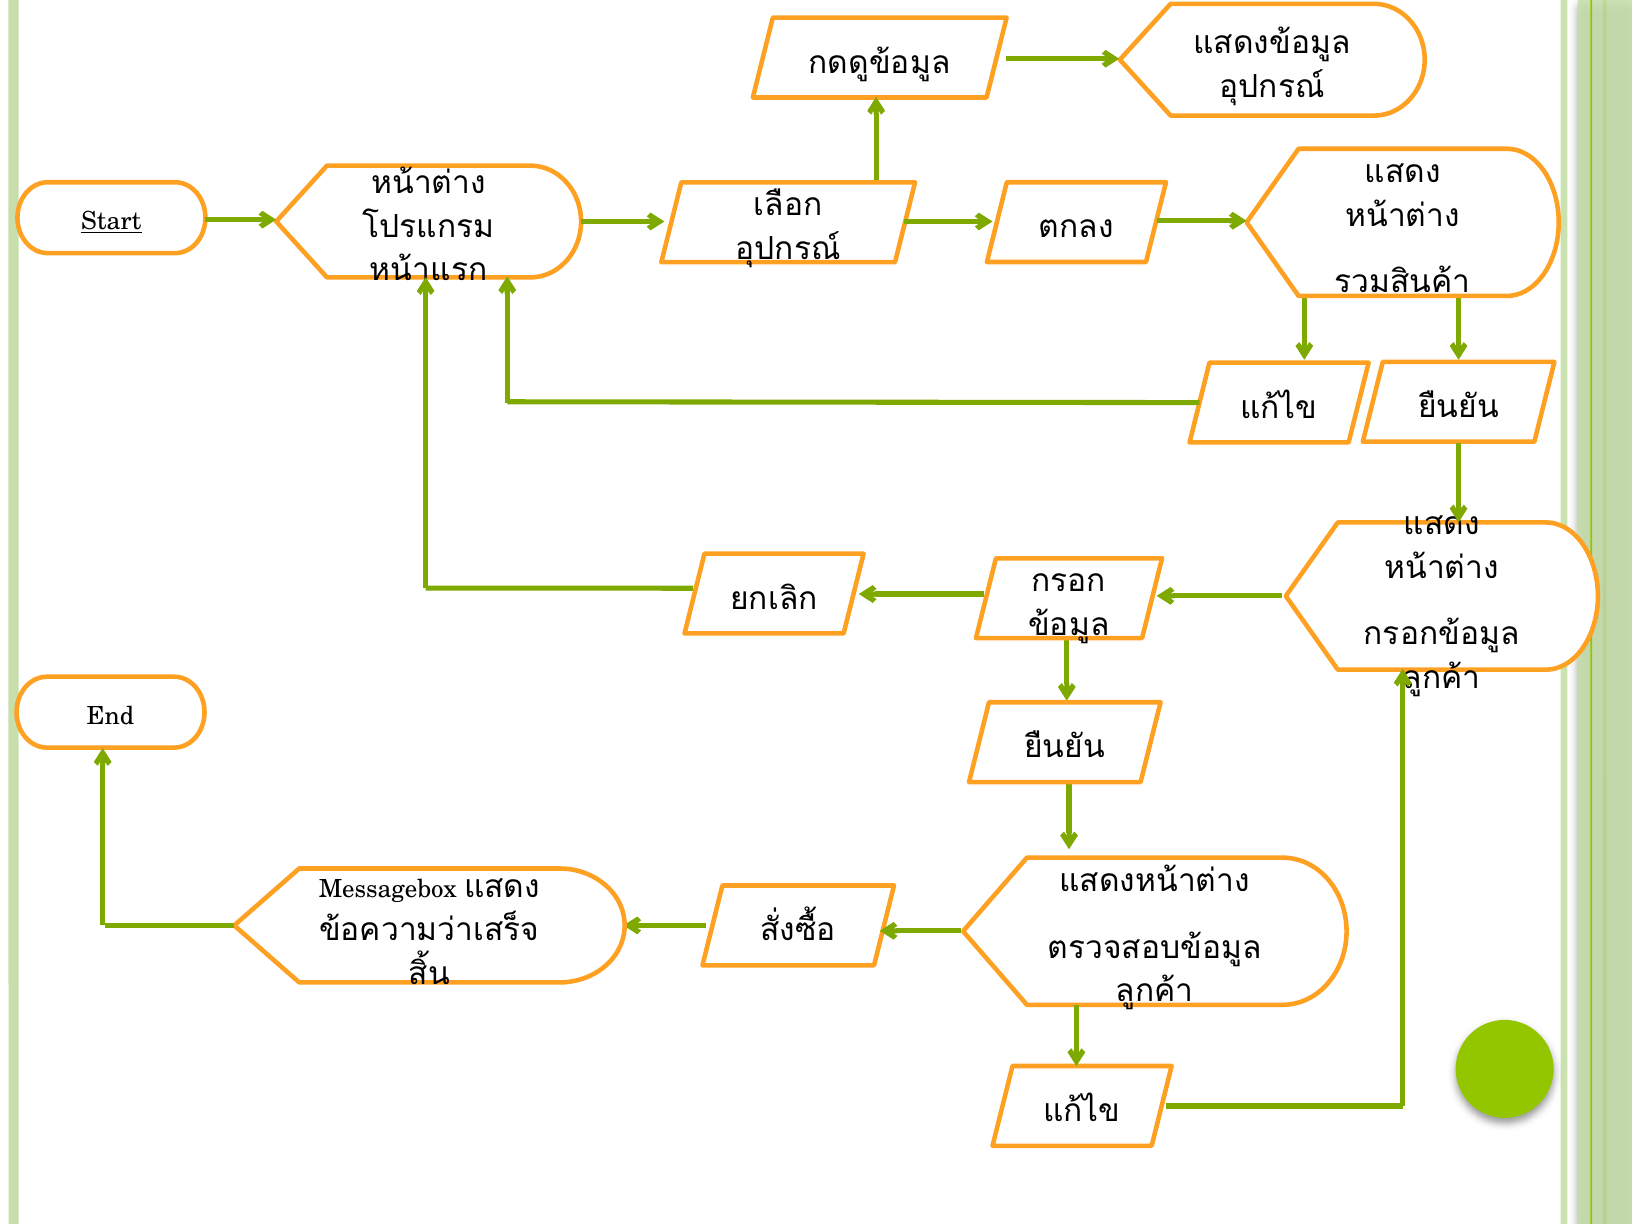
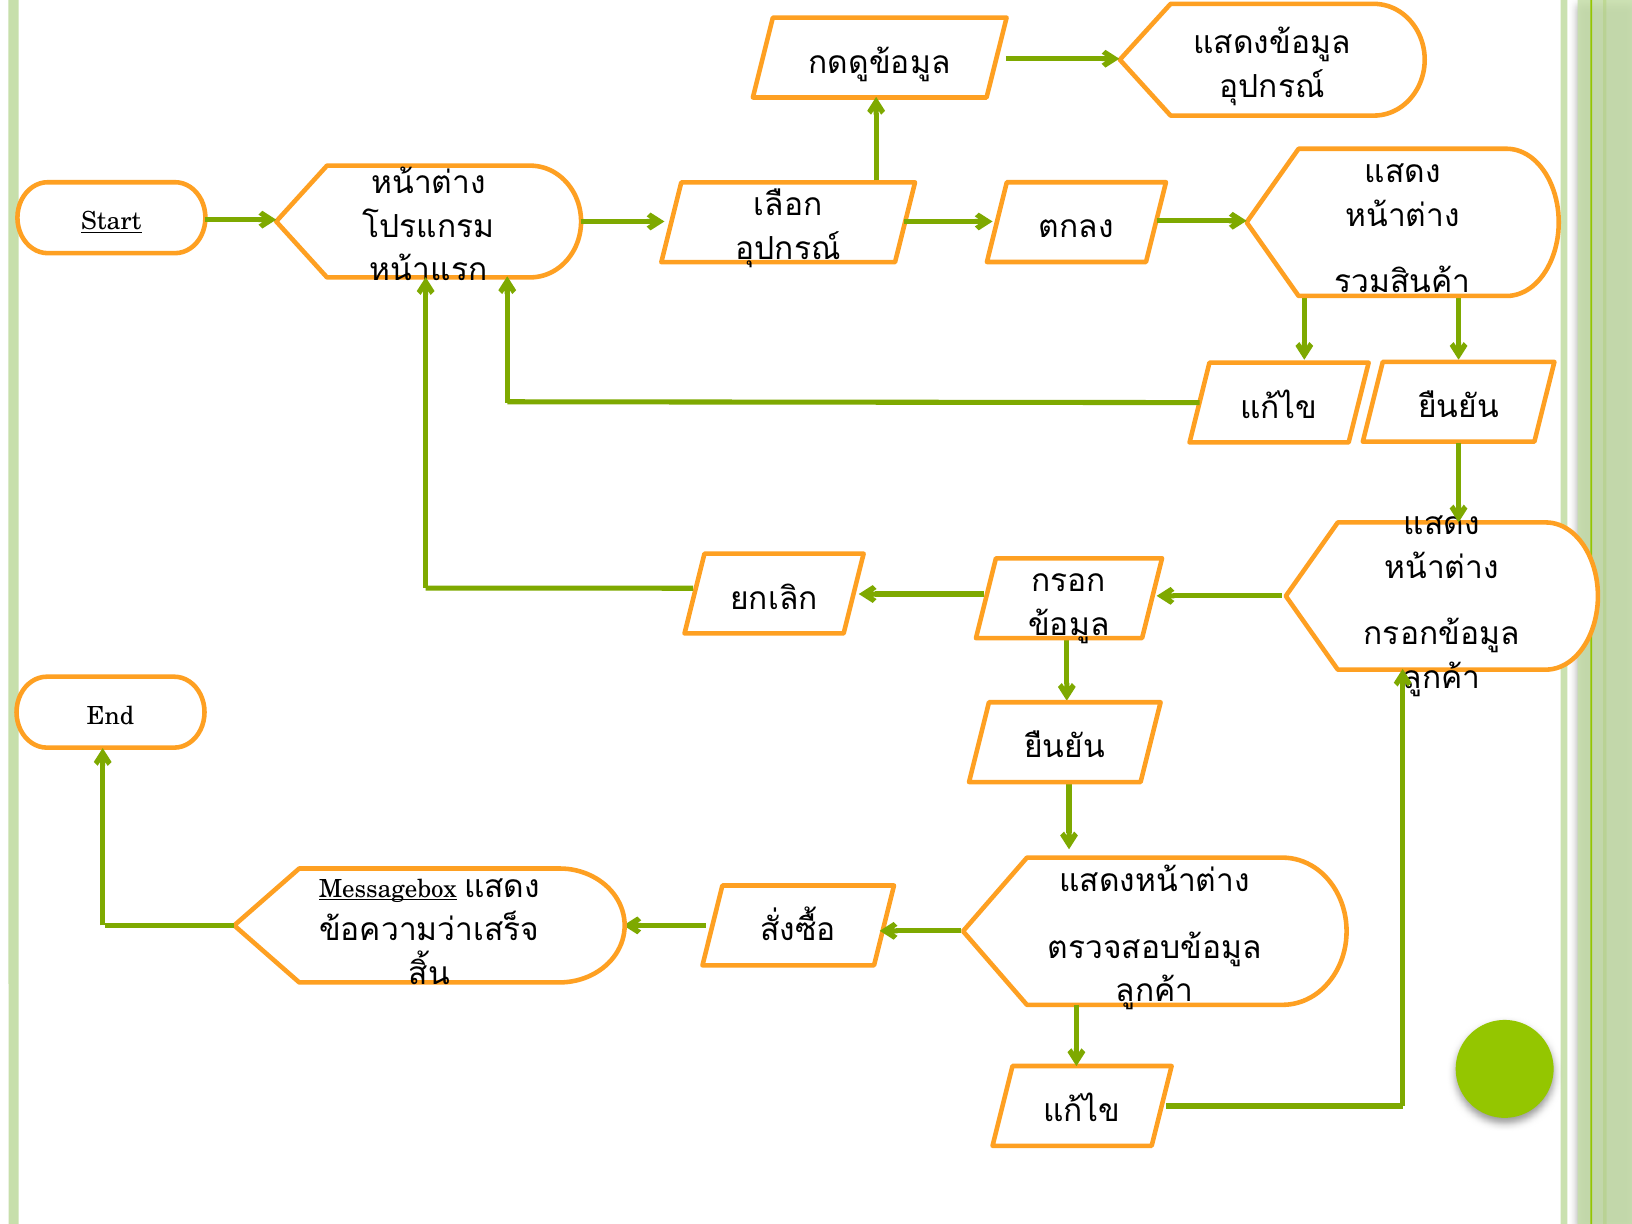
Messagebox underline: none -> present
